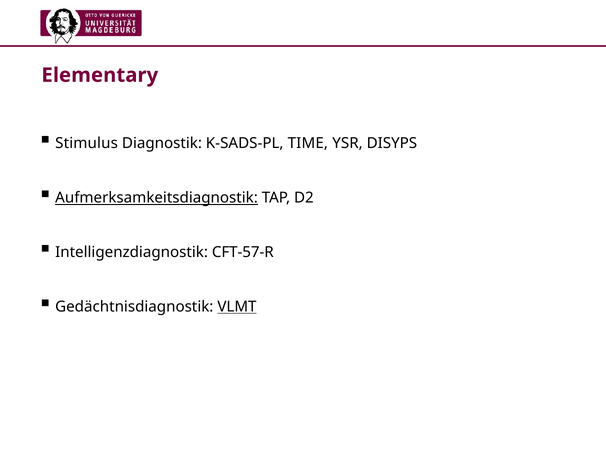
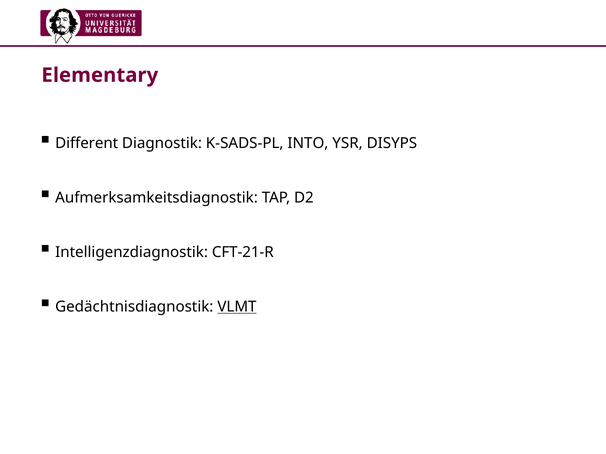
Stimulus: Stimulus -> Different
TIME: TIME -> INTO
Aufmerksamkeitsdiagnostik underline: present -> none
CFT-57-R: CFT-57-R -> CFT-21-R
